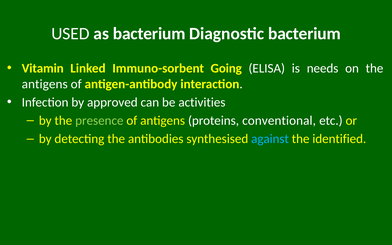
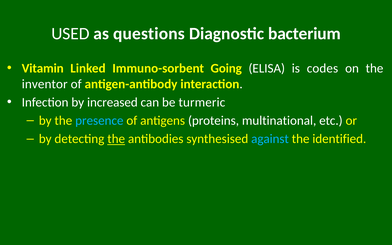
as bacterium: bacterium -> questions
needs: needs -> codes
antigens at (45, 84): antigens -> inventor
approved: approved -> increased
activities: activities -> turmeric
presence colour: light green -> light blue
conventional: conventional -> multinational
the at (116, 139) underline: none -> present
